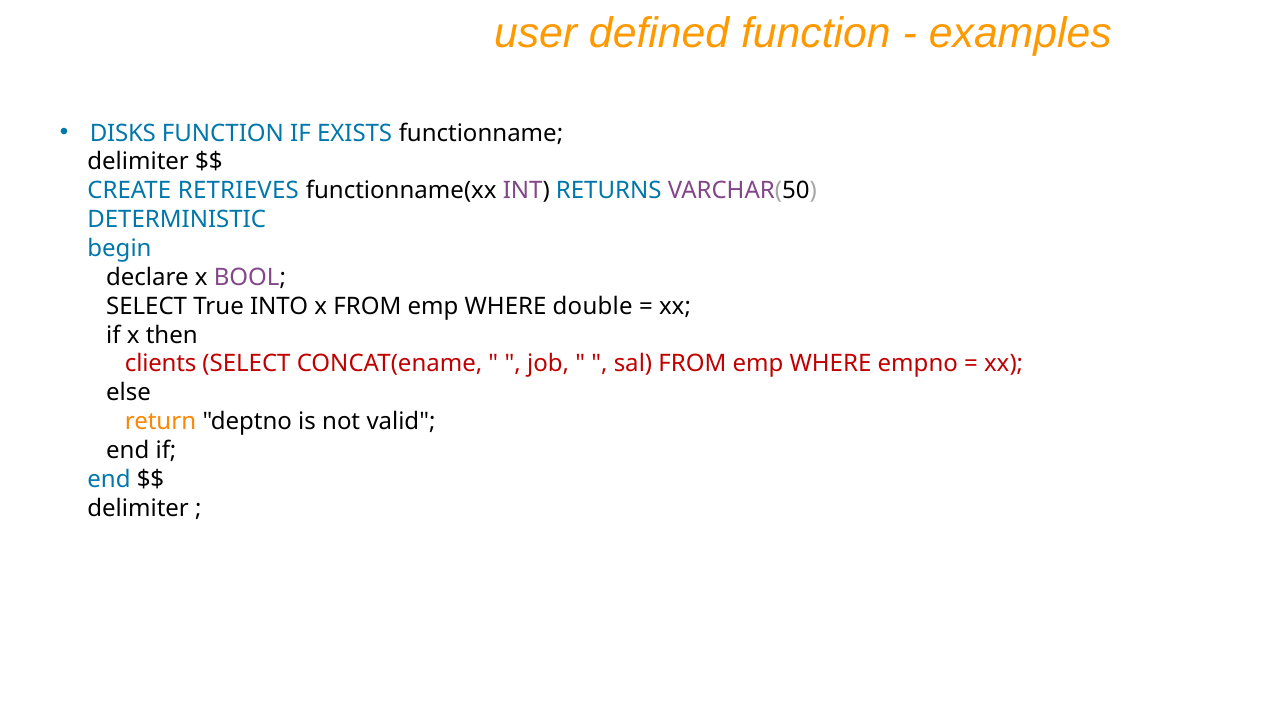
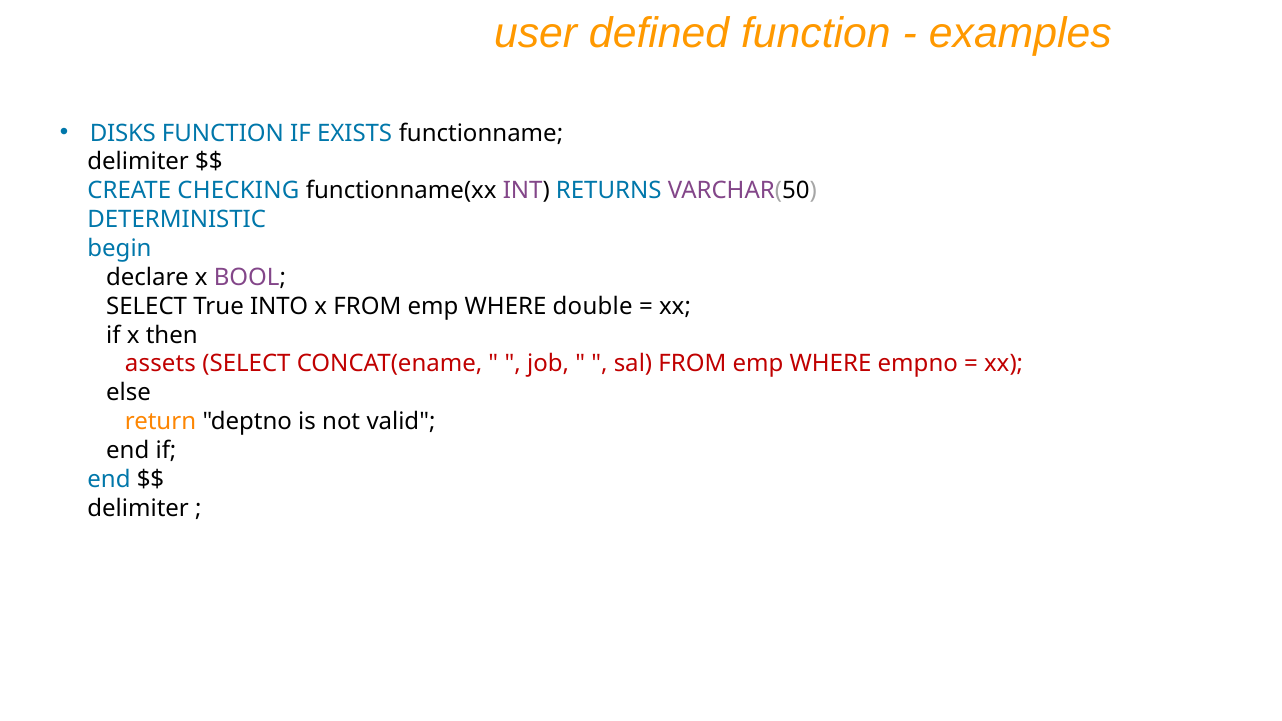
RETRIEVES: RETRIEVES -> CHECKING
clients: clients -> assets
